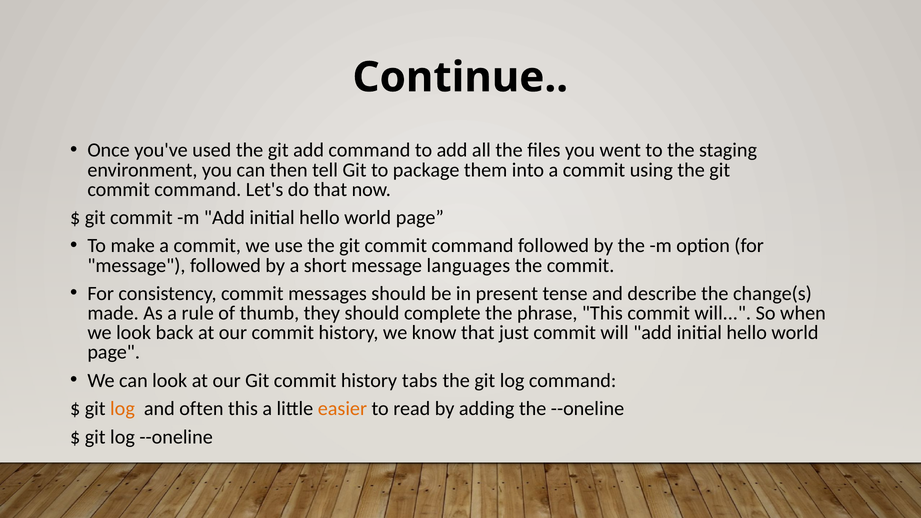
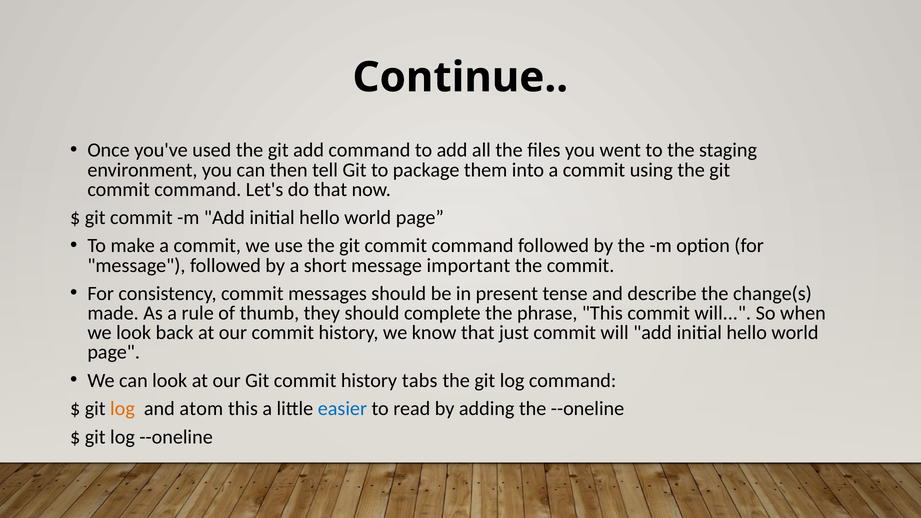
languages: languages -> important
often: often -> atom
easier colour: orange -> blue
